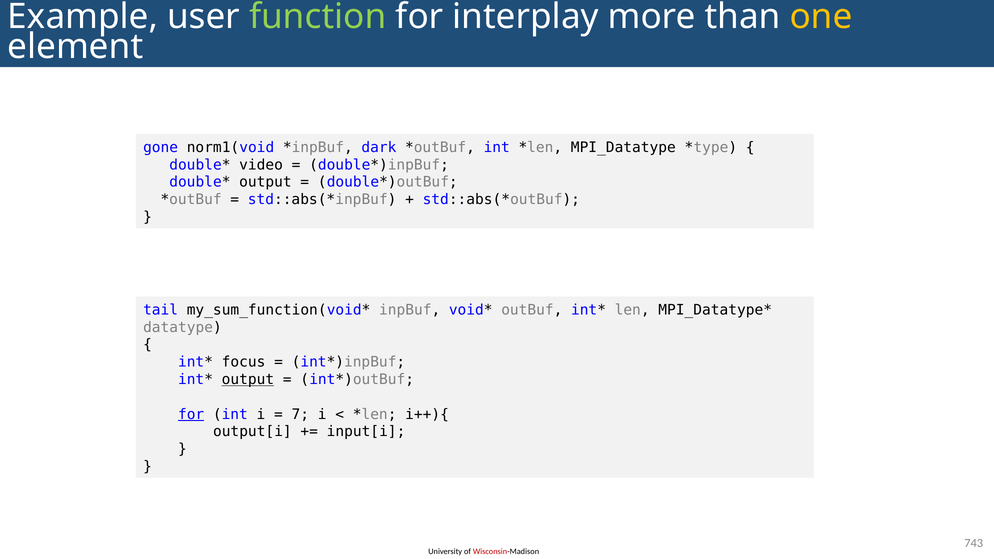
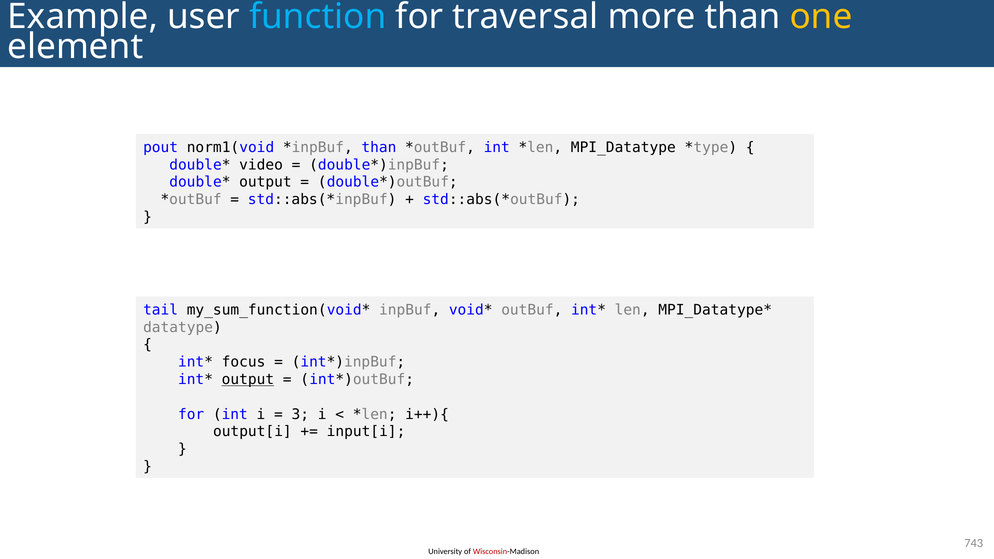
function colour: light green -> light blue
interplay: interplay -> traversal
gone: gone -> pout
dark at (379, 147): dark -> than
for at (191, 414) underline: present -> none
7: 7 -> 3
